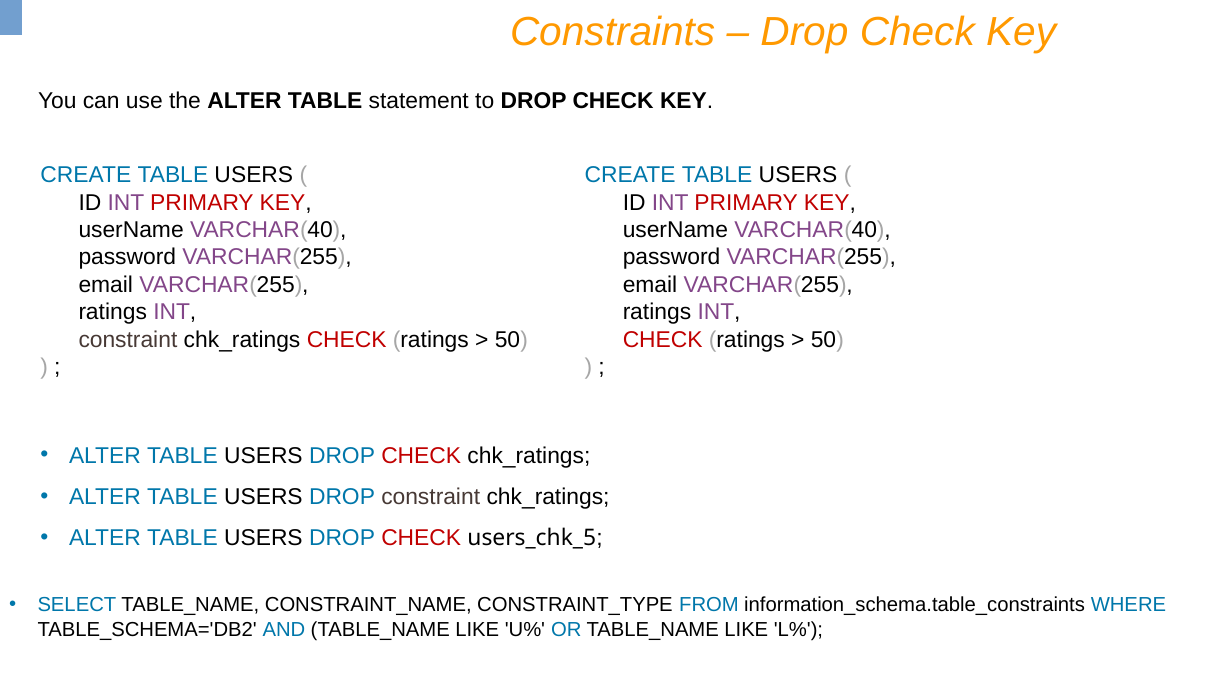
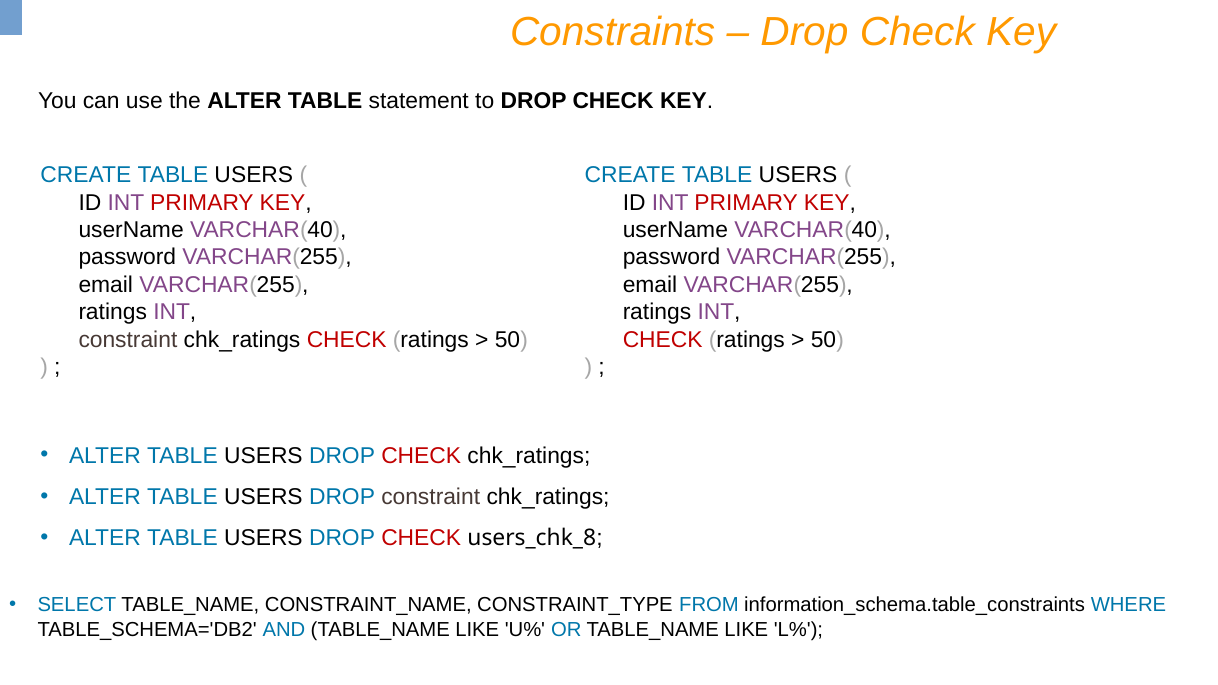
users_chk_5: users_chk_5 -> users_chk_8
